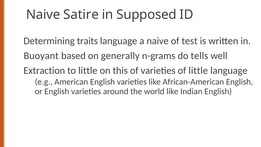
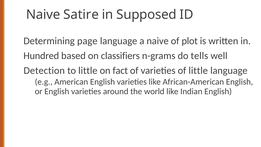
traits: traits -> page
test: test -> plot
Buoyant: Buoyant -> Hundred
generally: generally -> classifiers
Extraction: Extraction -> Detection
this: this -> fact
